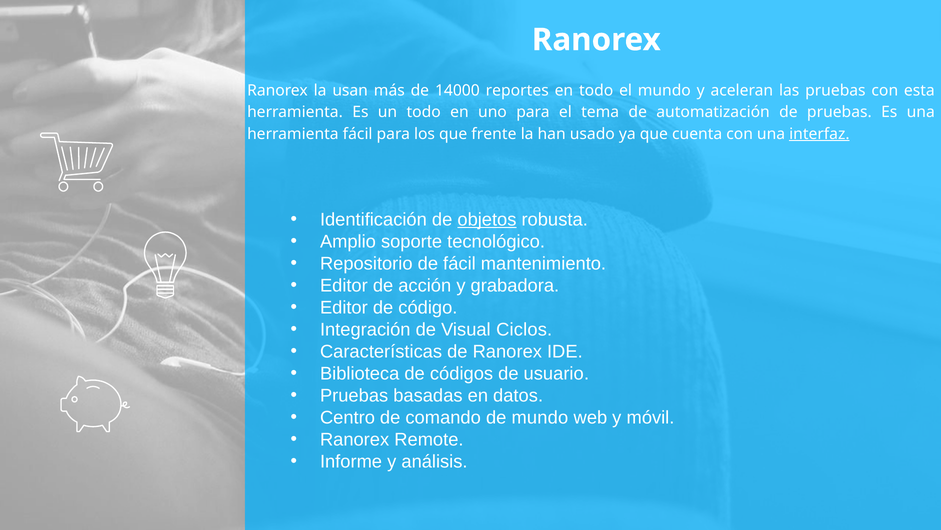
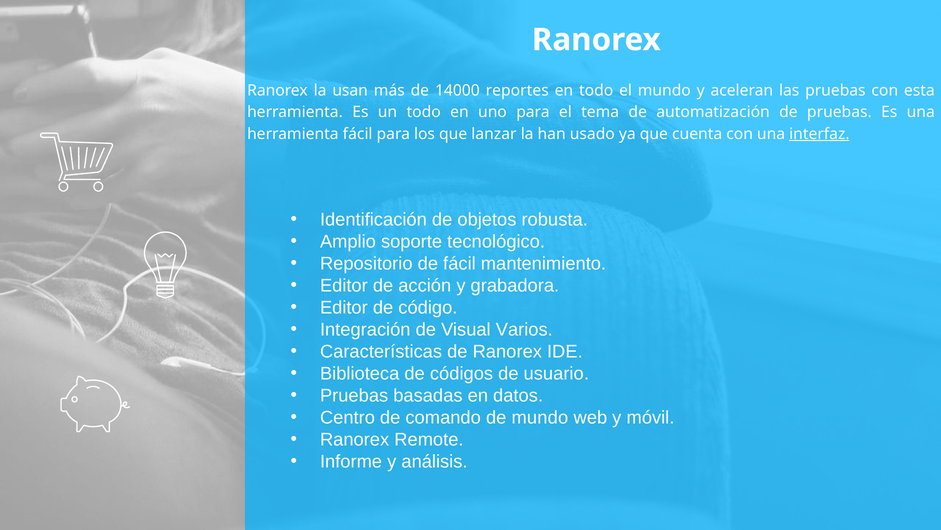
frente: frente -> lanzar
objetos underline: present -> none
Ciclos: Ciclos -> Varios
